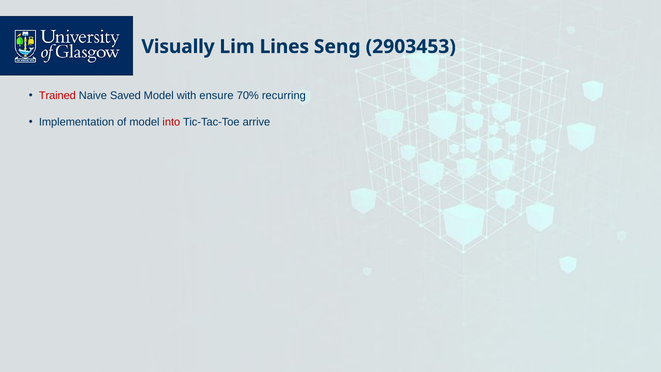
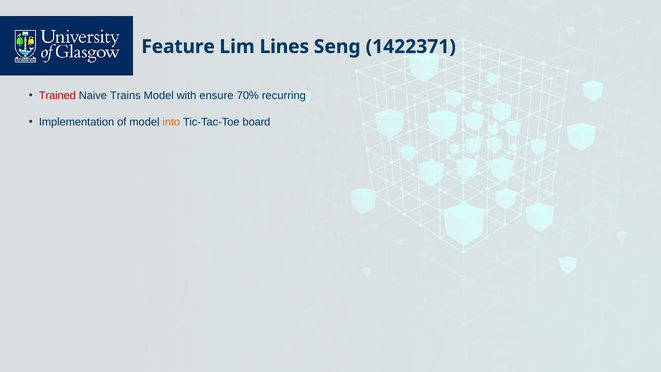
Visually: Visually -> Feature
2903453: 2903453 -> 1422371
Saved: Saved -> Trains
into colour: red -> orange
arrive: arrive -> board
